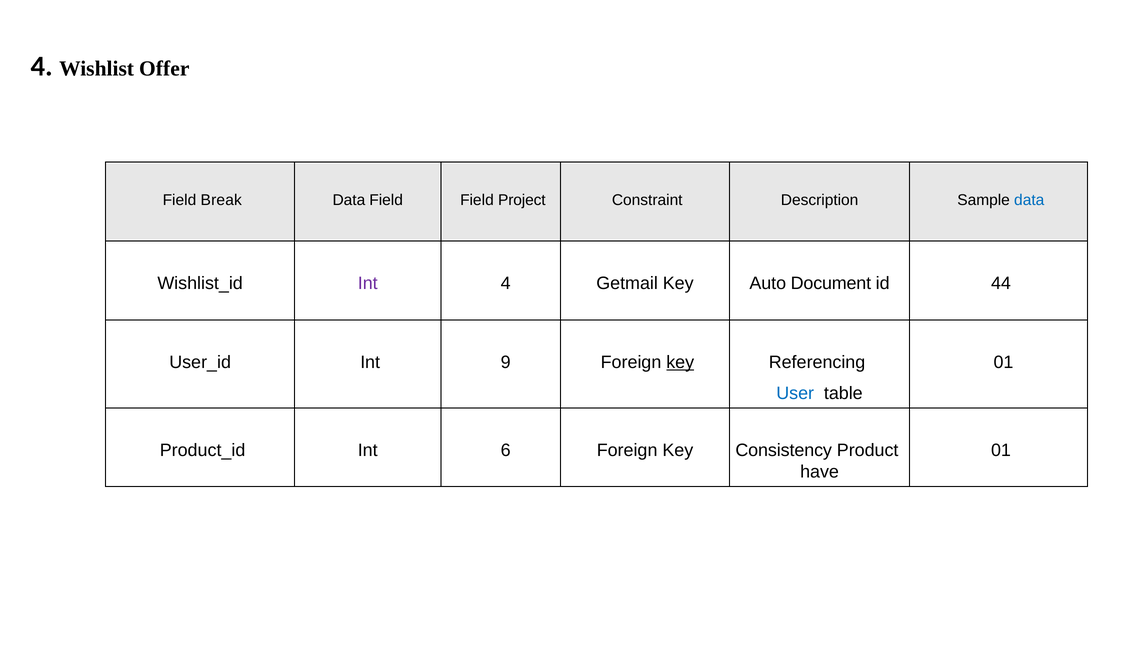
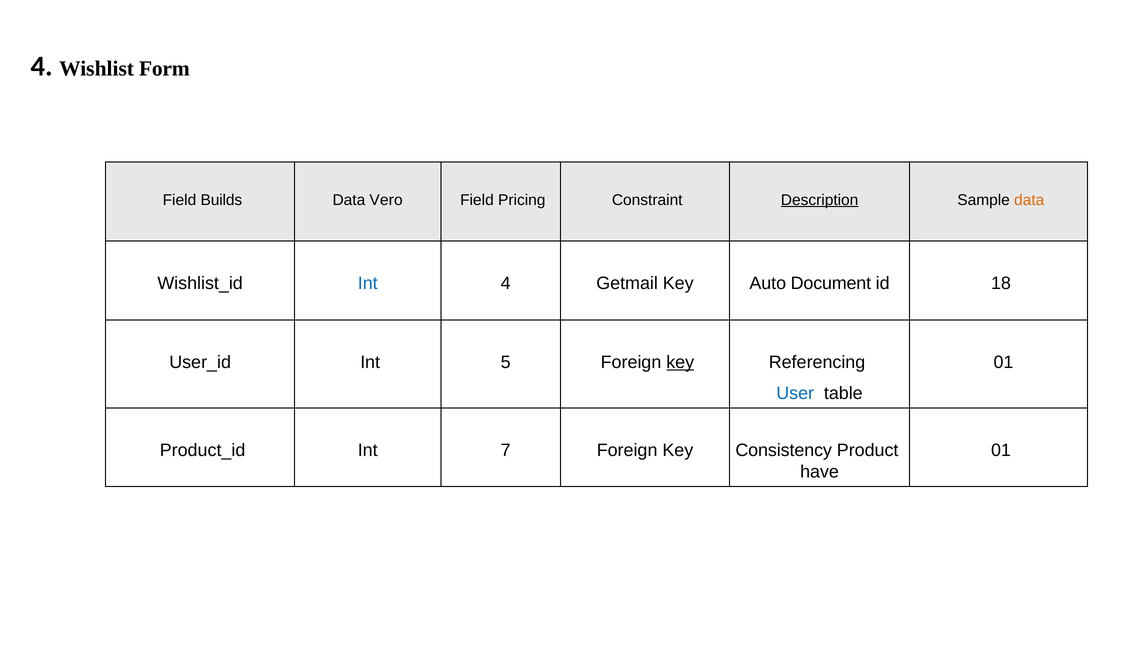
Offer: Offer -> Form
Break: Break -> Builds
Data Field: Field -> Vero
Project: Project -> Pricing
Description underline: none -> present
data at (1029, 200) colour: blue -> orange
Int at (368, 283) colour: purple -> blue
44: 44 -> 18
9: 9 -> 5
6: 6 -> 7
